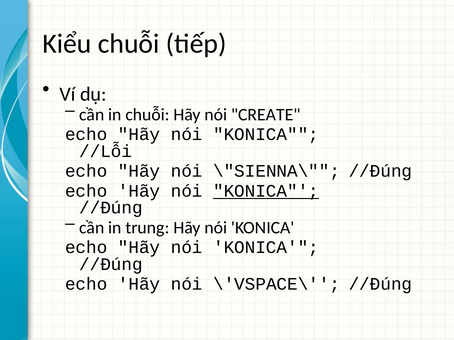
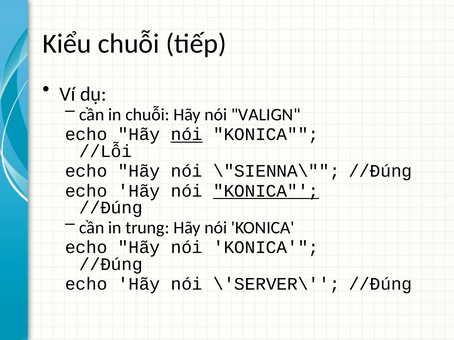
CREATE: CREATE -> VALIGN
nói at (187, 135) underline: none -> present
\'VSPACE\: \'VSPACE\ -> \'SERVER\
